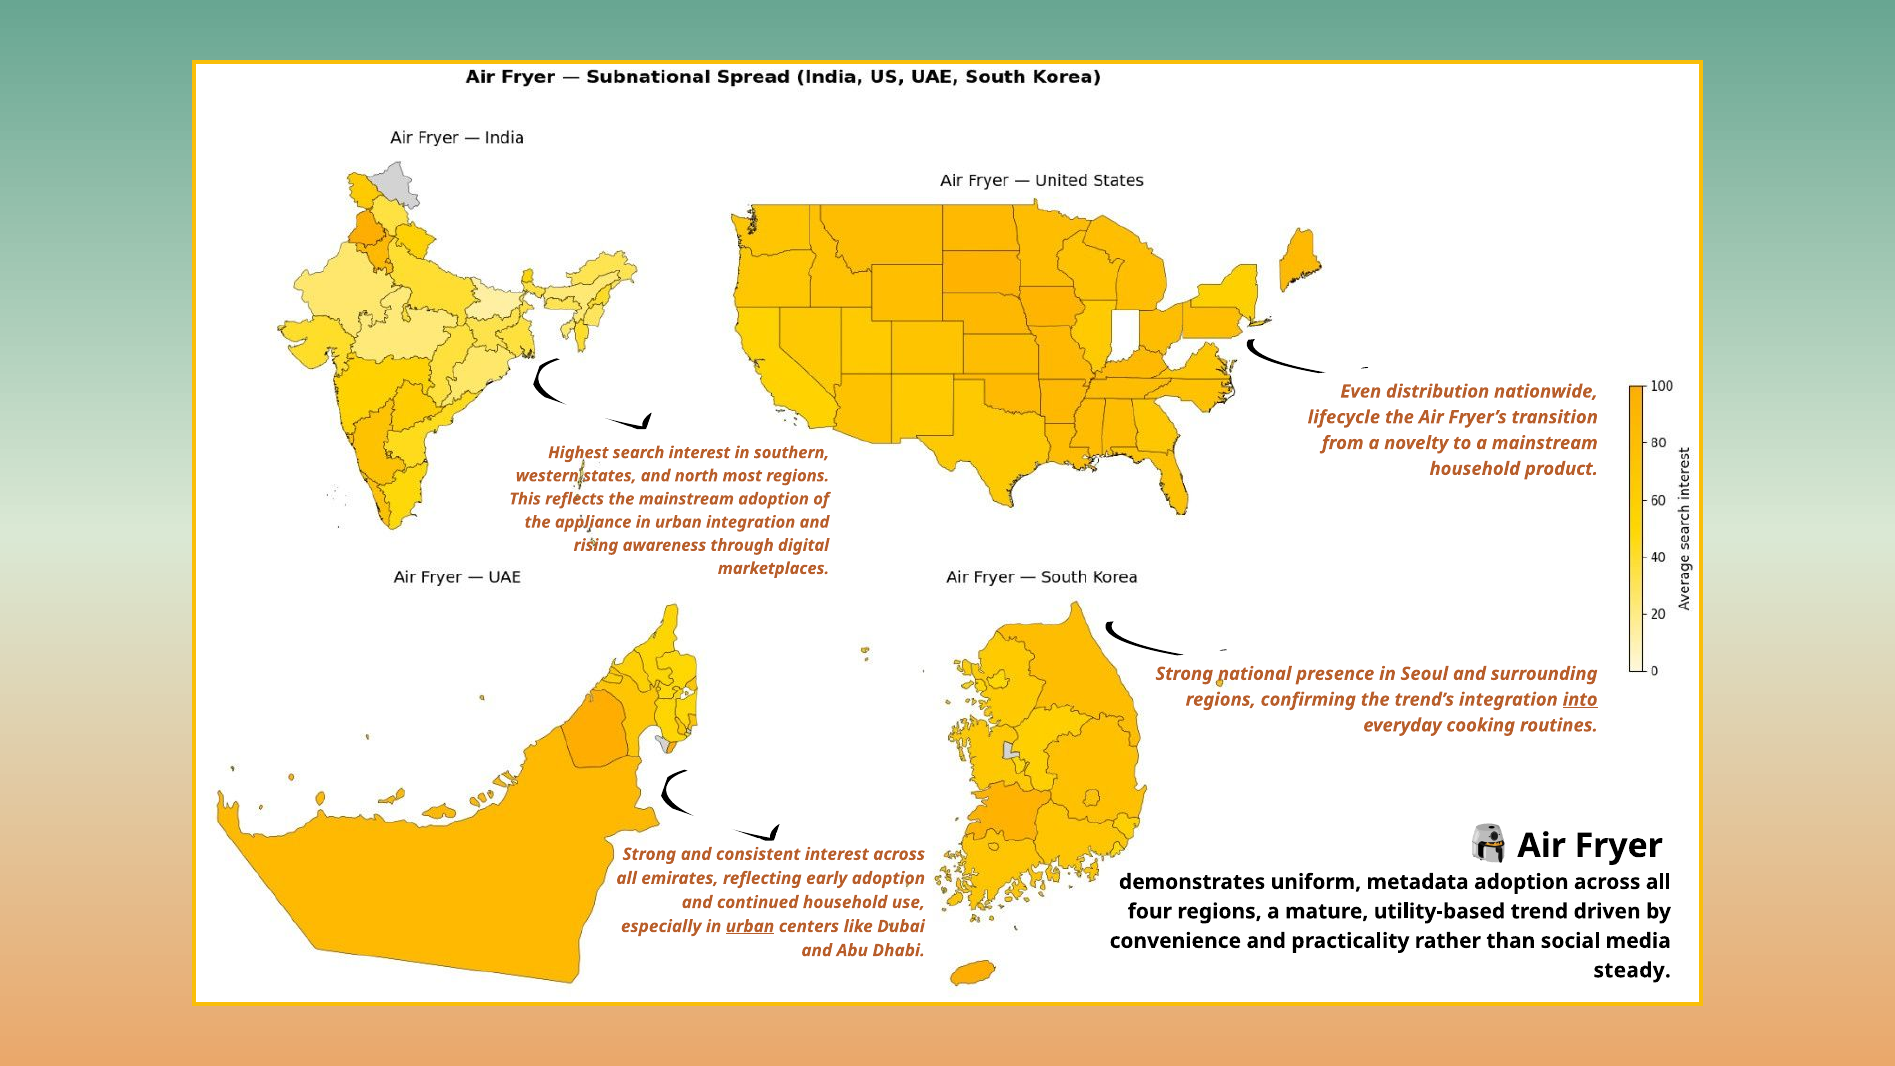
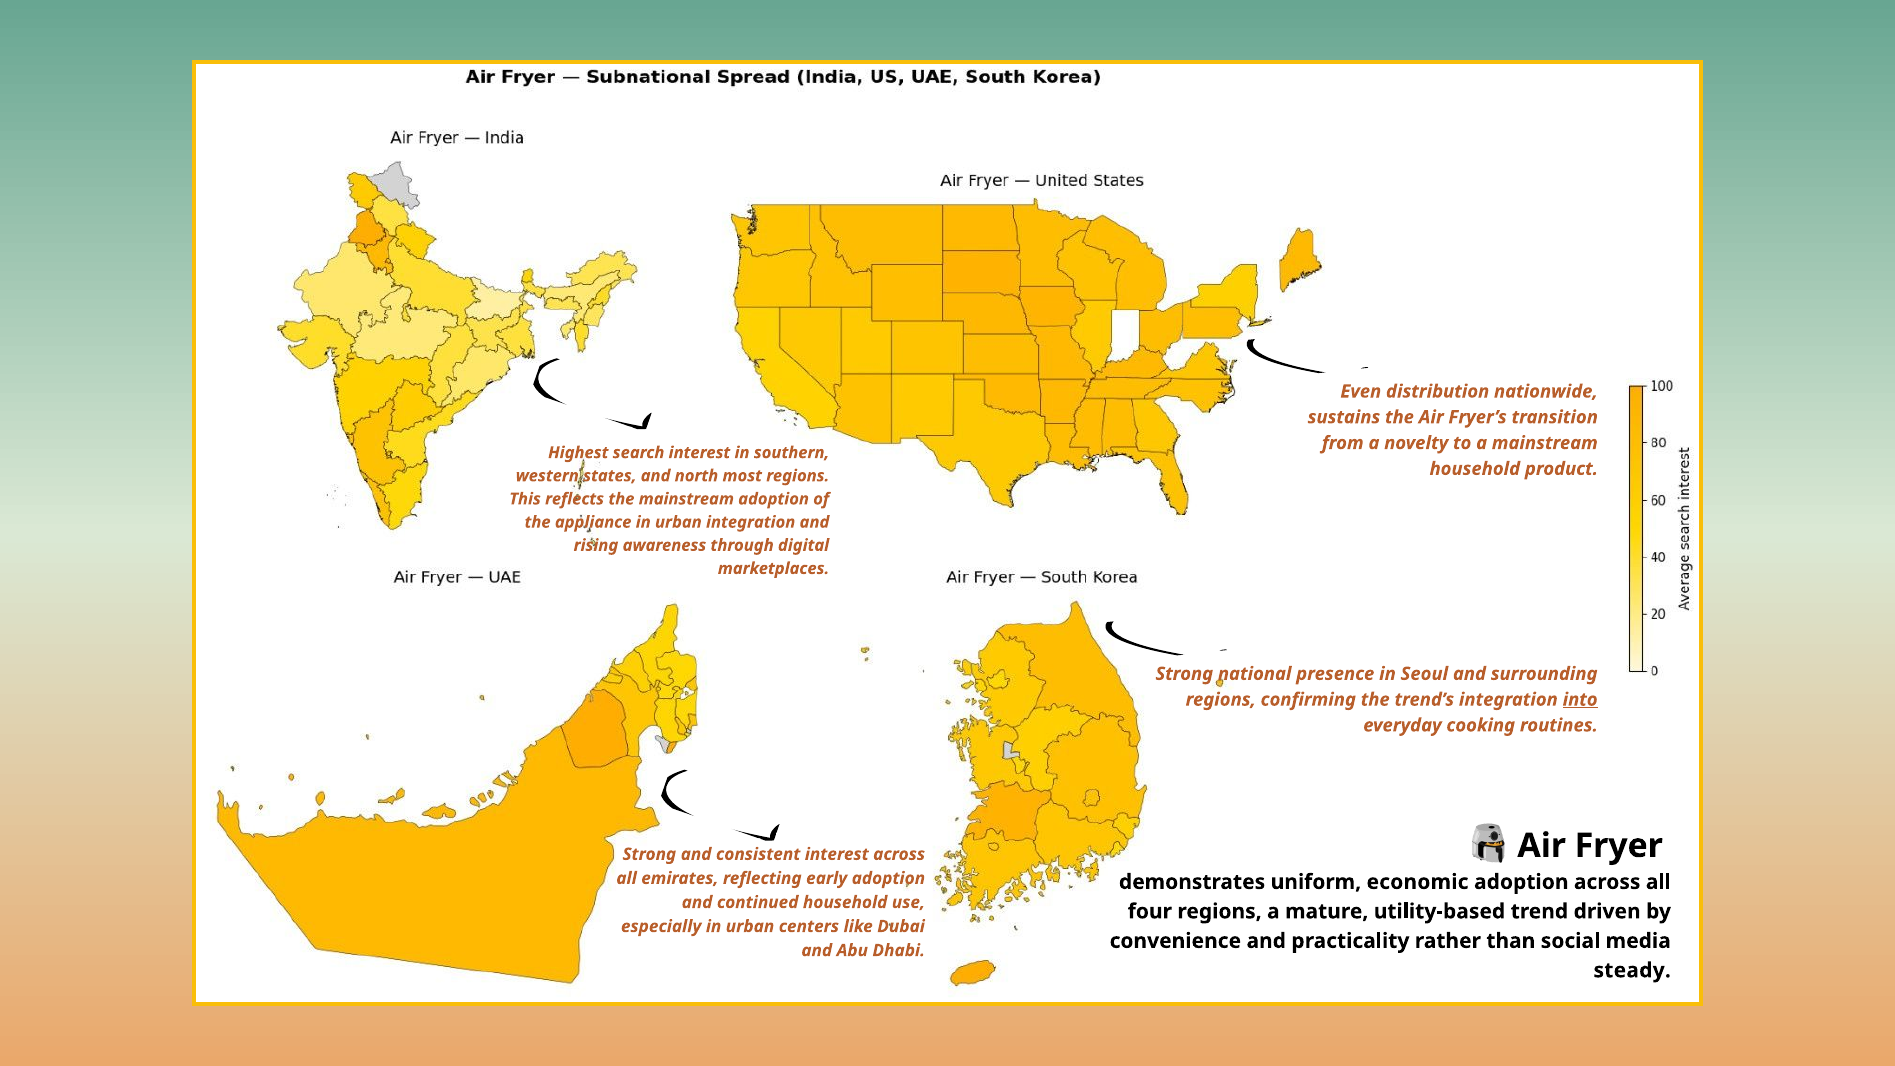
lifecycle: lifecycle -> sustains
metadata: metadata -> economic
urban at (750, 926) underline: present -> none
